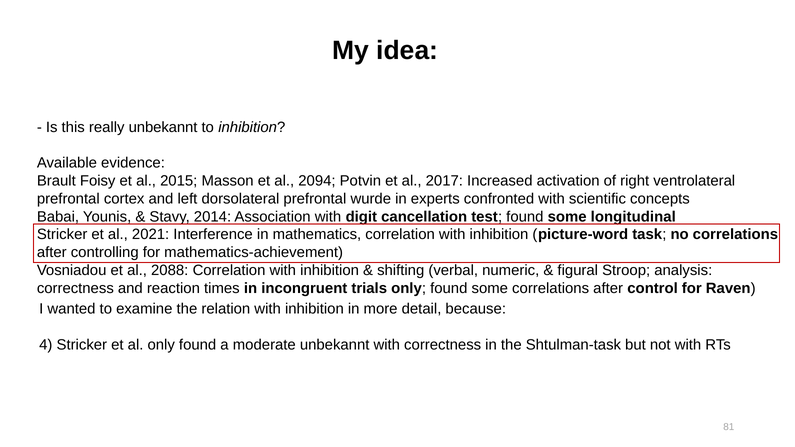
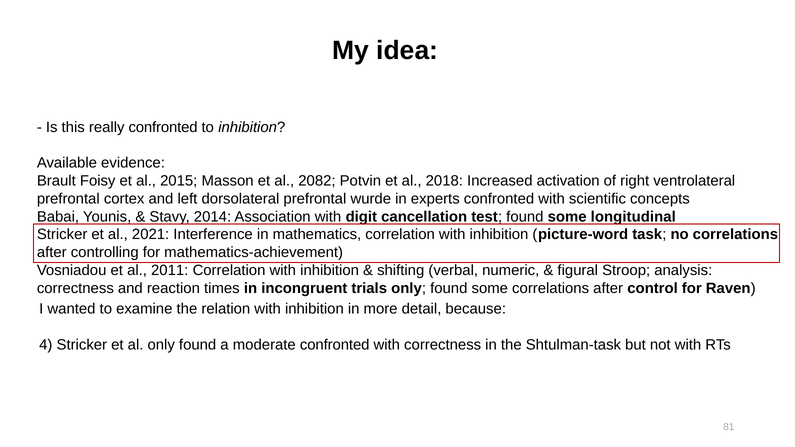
really unbekannt: unbekannt -> confronted
2094: 2094 -> 2082
2017: 2017 -> 2018
2088: 2088 -> 2011
moderate unbekannt: unbekannt -> confronted
